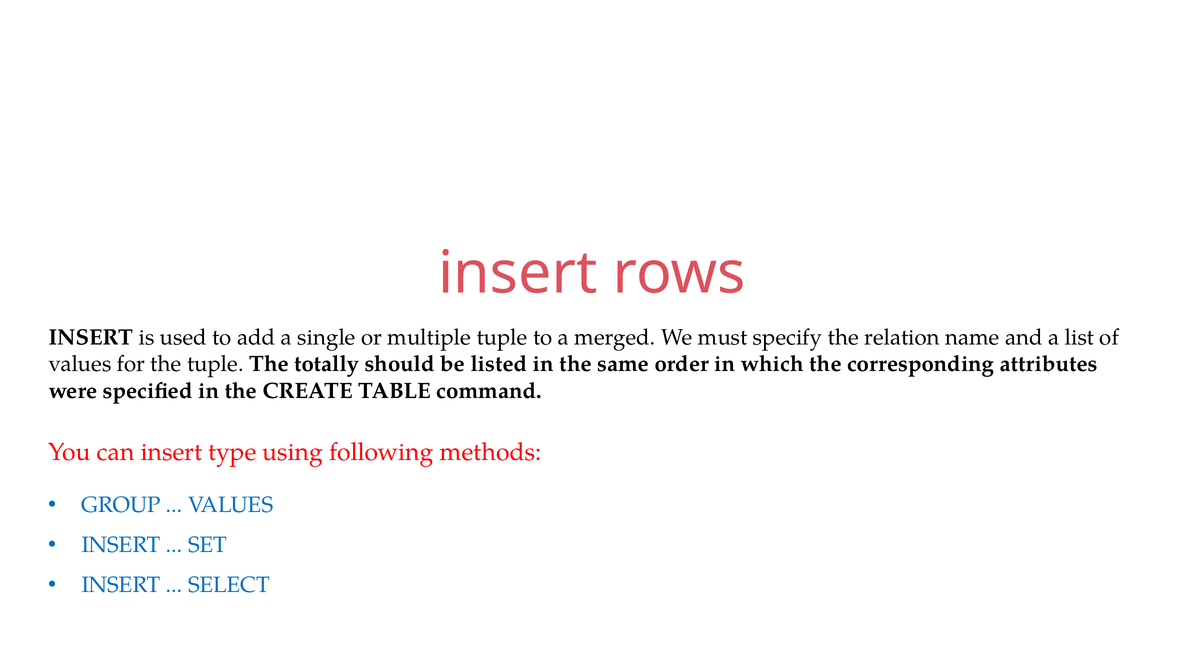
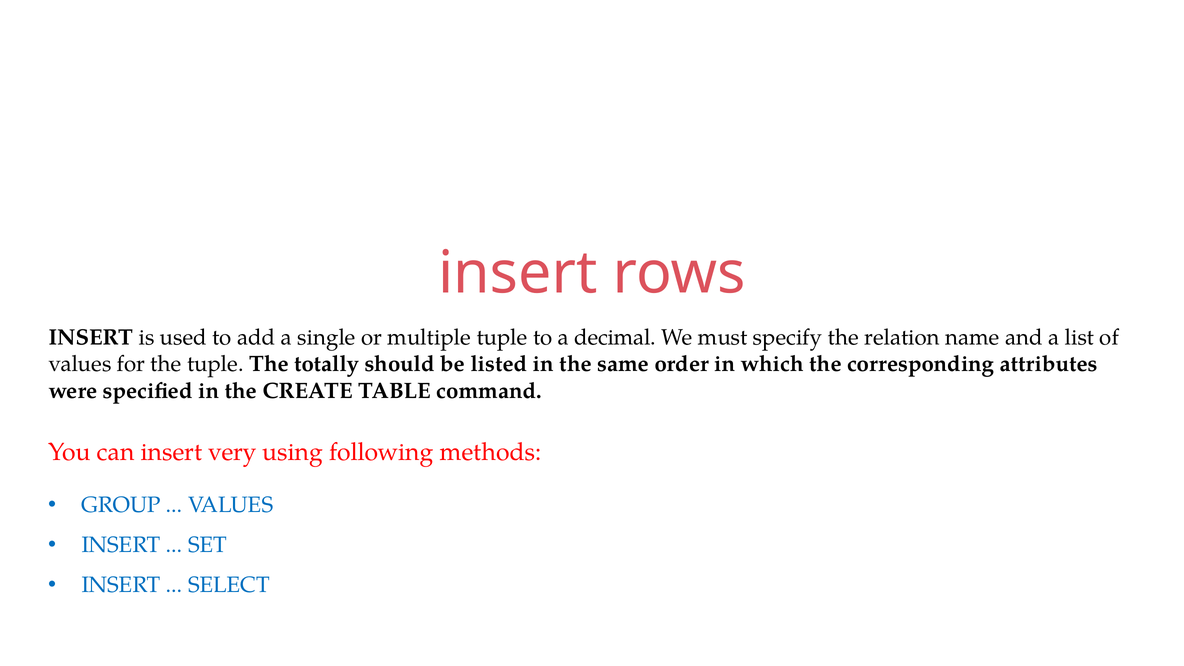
merged: merged -> decimal
type: type -> very
